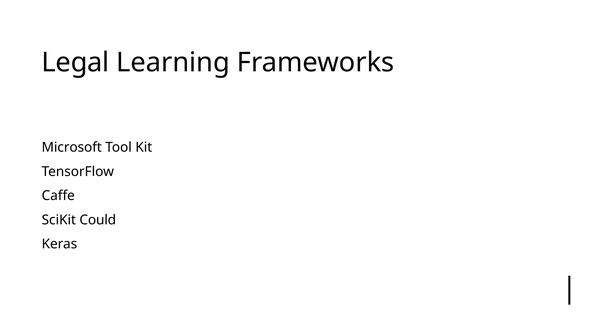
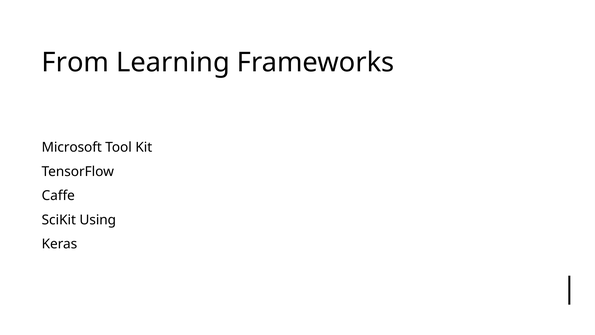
Legal: Legal -> From
Could: Could -> Using
